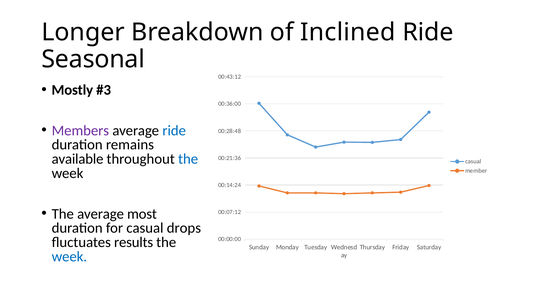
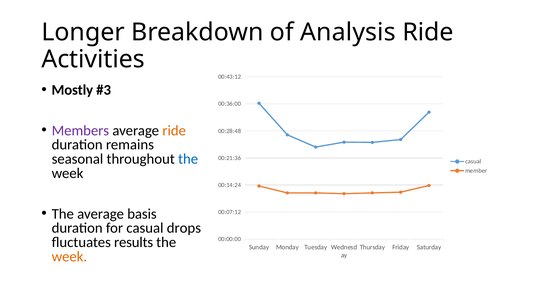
Inclined: Inclined -> Analysis
Seasonal: Seasonal -> Activities
ride at (174, 130) colour: blue -> orange
available: available -> seasonal
most: most -> basis
week at (69, 257) colour: blue -> orange
